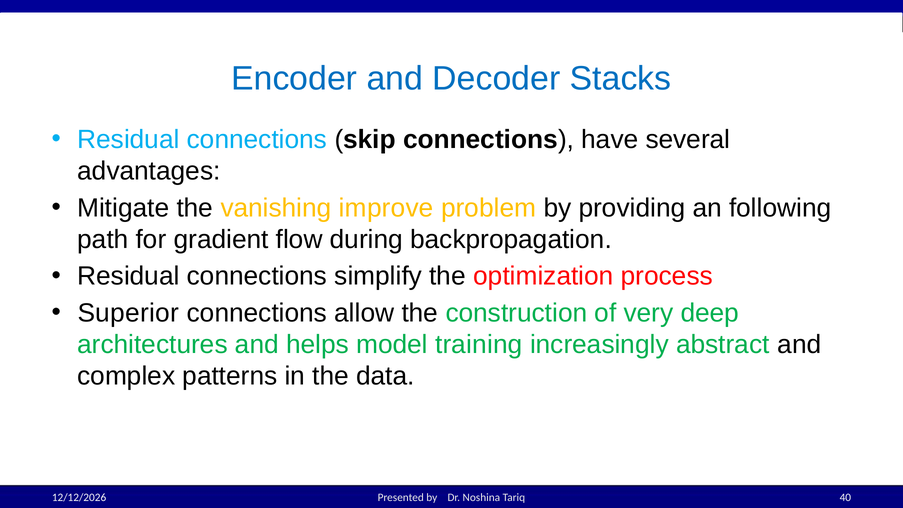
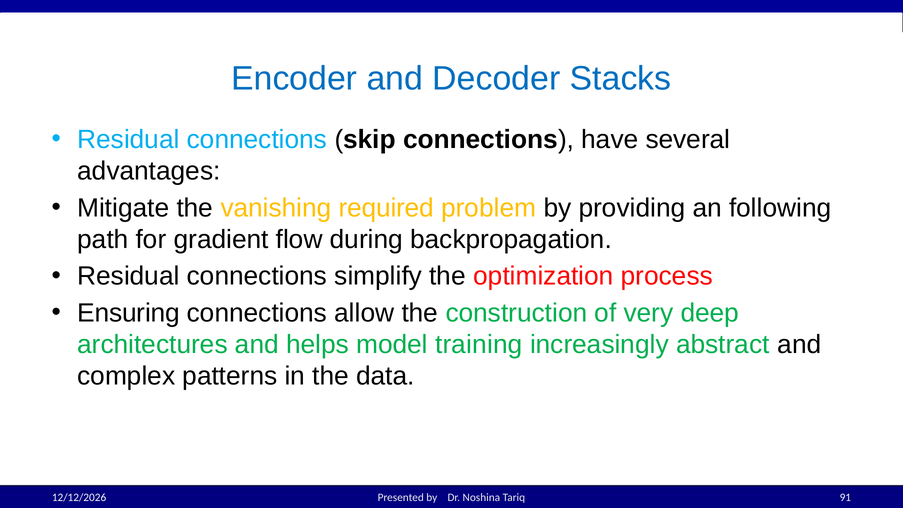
improve: improve -> required
Superior: Superior -> Ensuring
40: 40 -> 91
